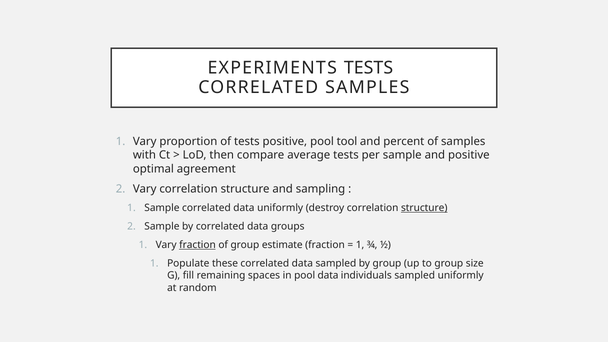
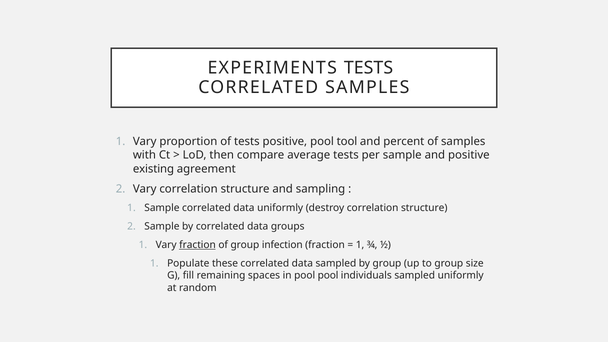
optimal: optimal -> existing
structure at (424, 208) underline: present -> none
estimate: estimate -> infection
pool data: data -> pool
